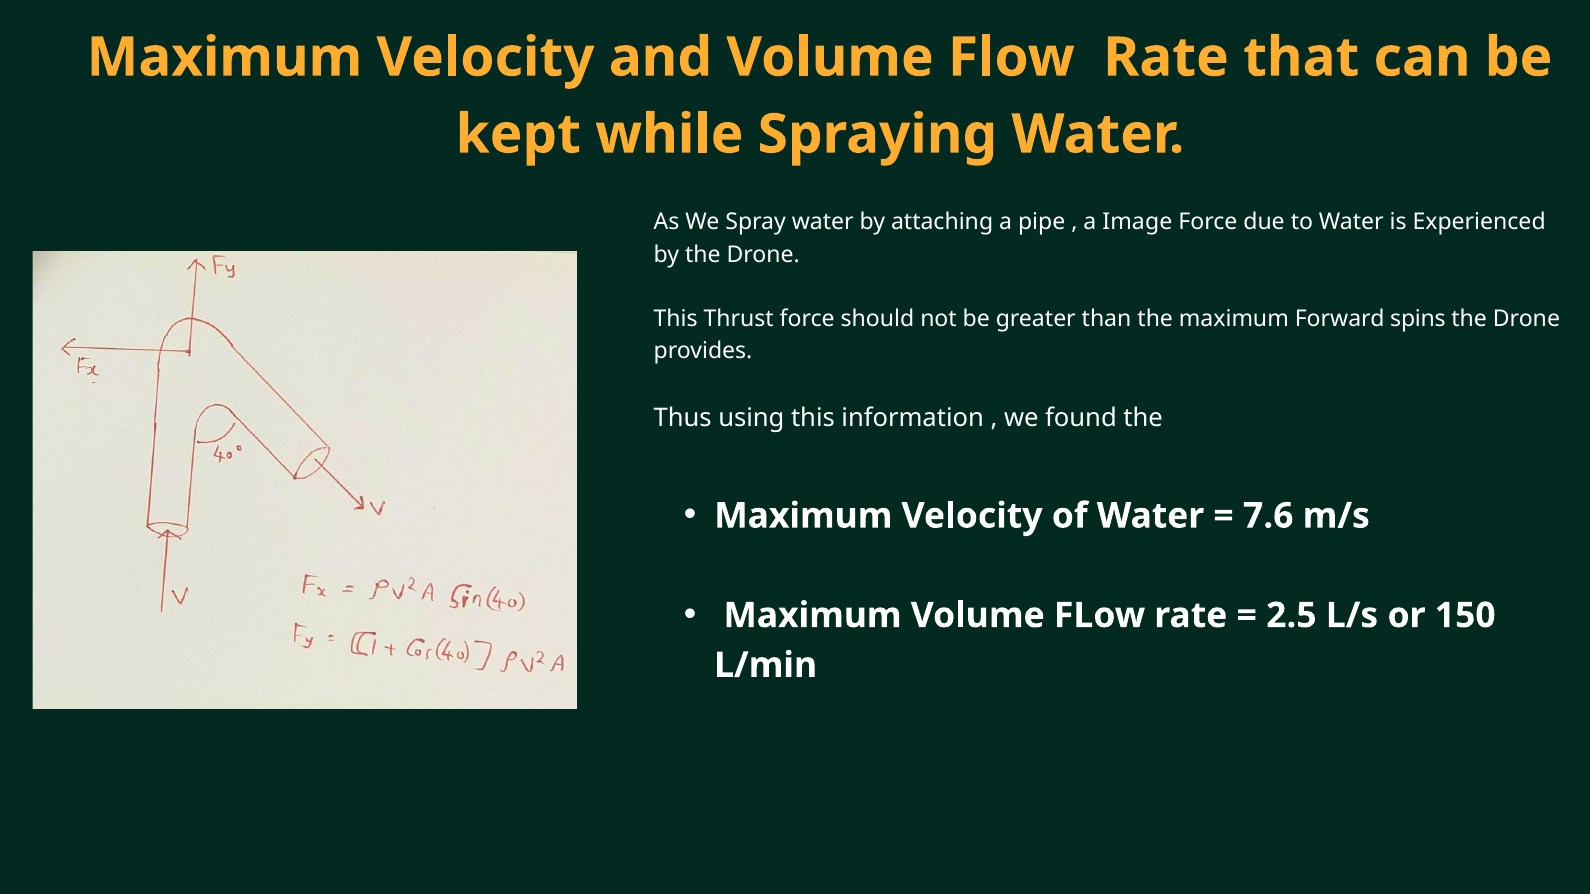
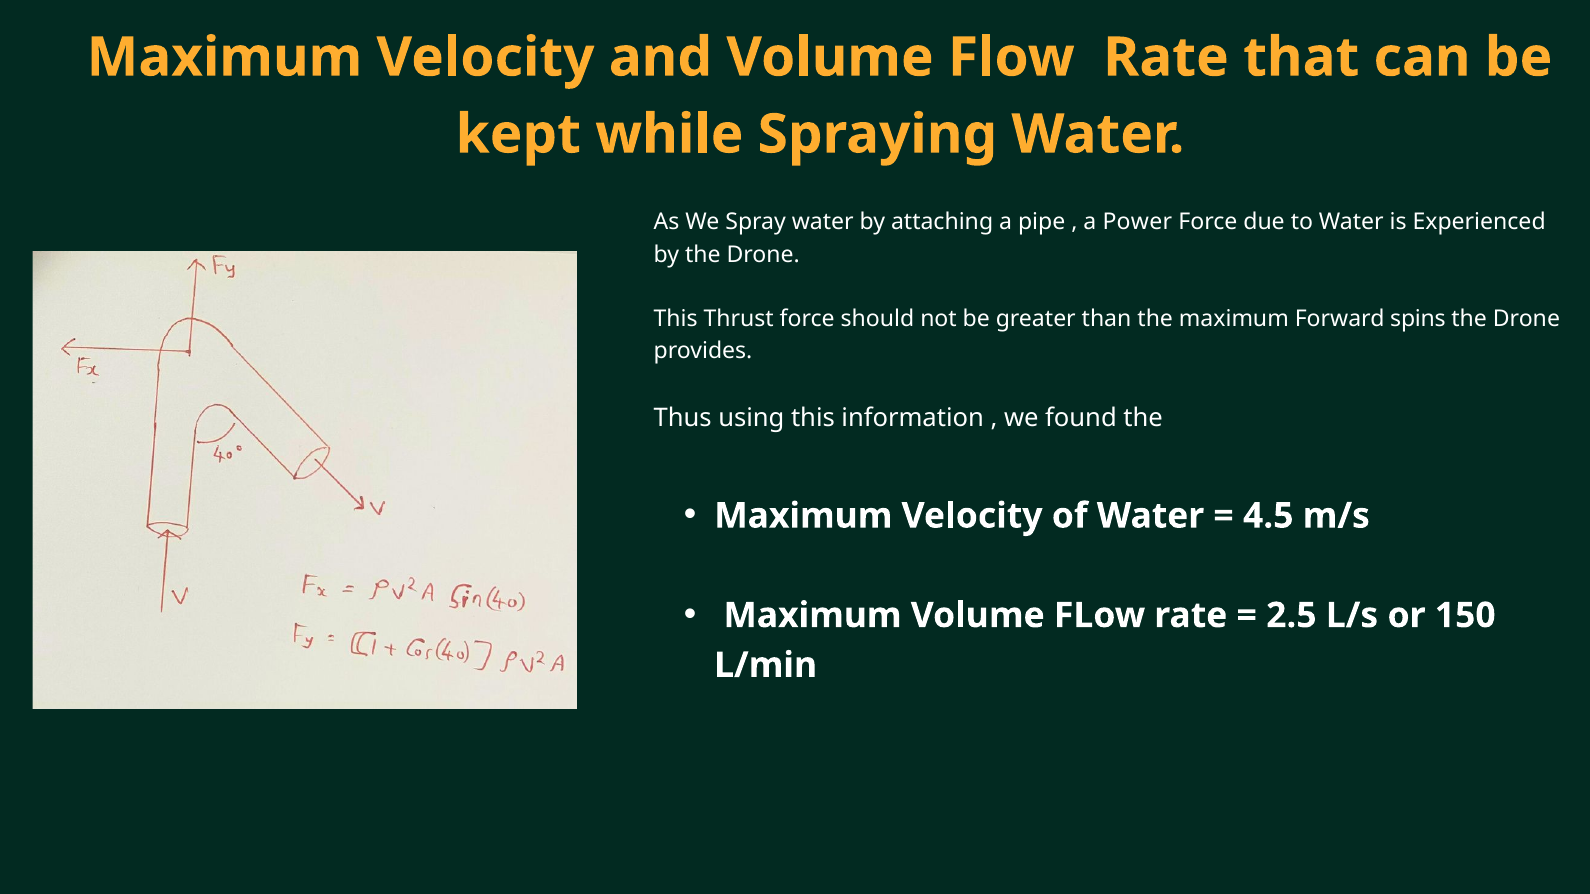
Image: Image -> Power
7.6: 7.6 -> 4.5
